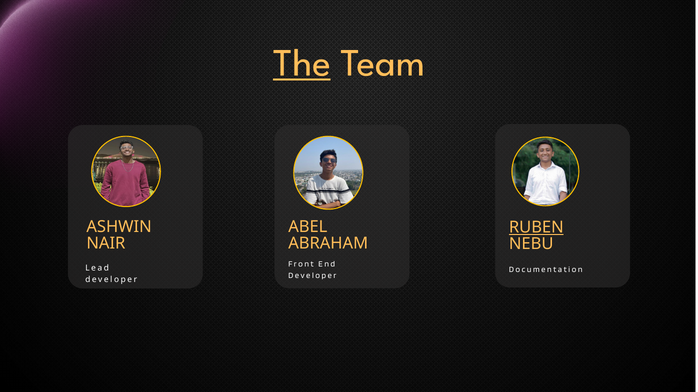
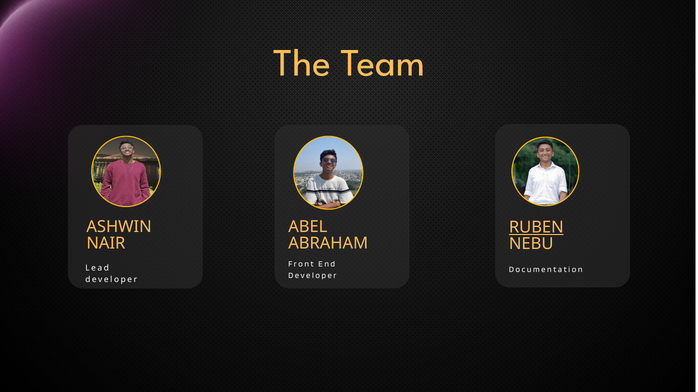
The underline: present -> none
